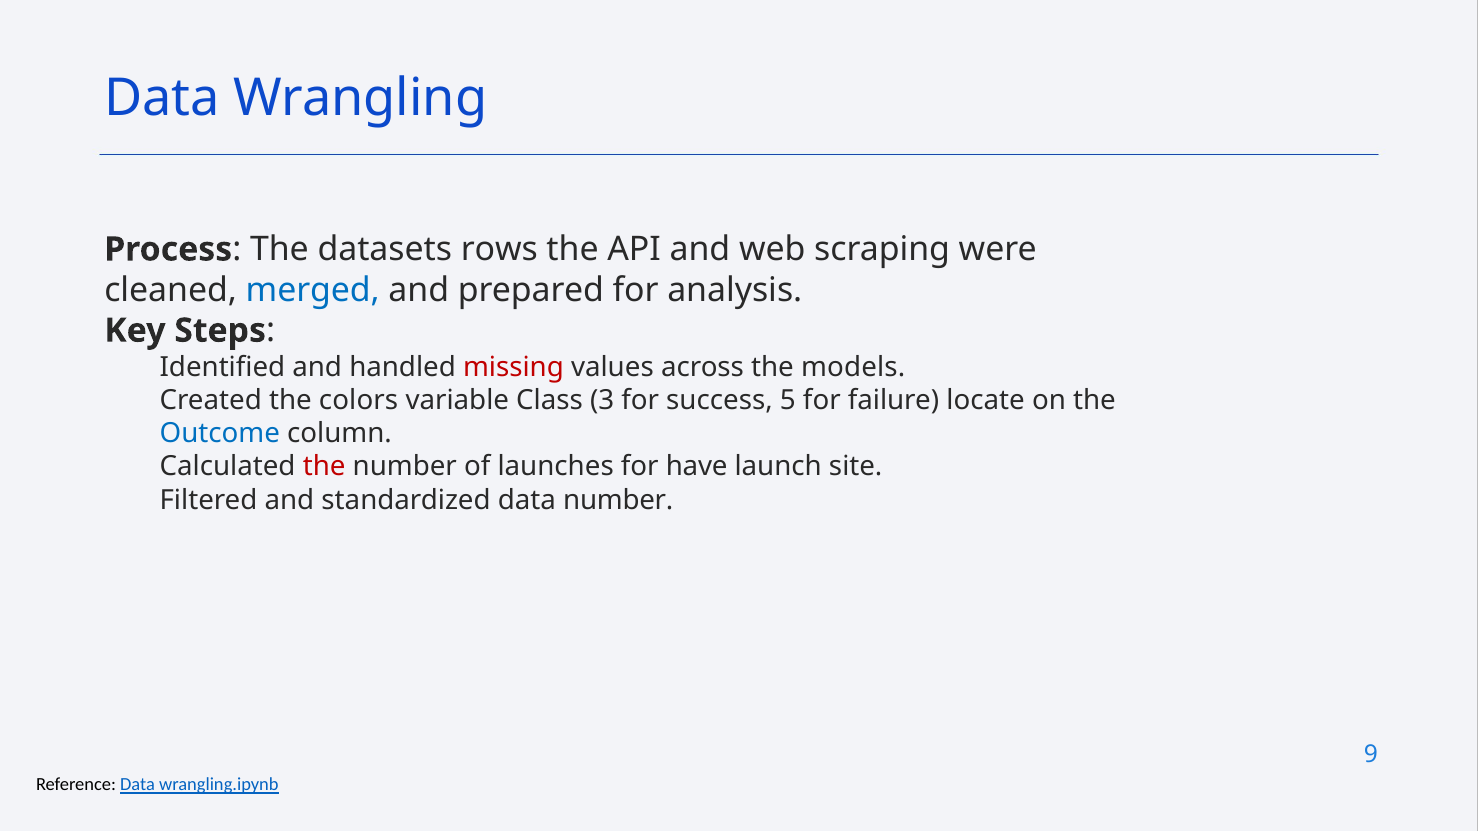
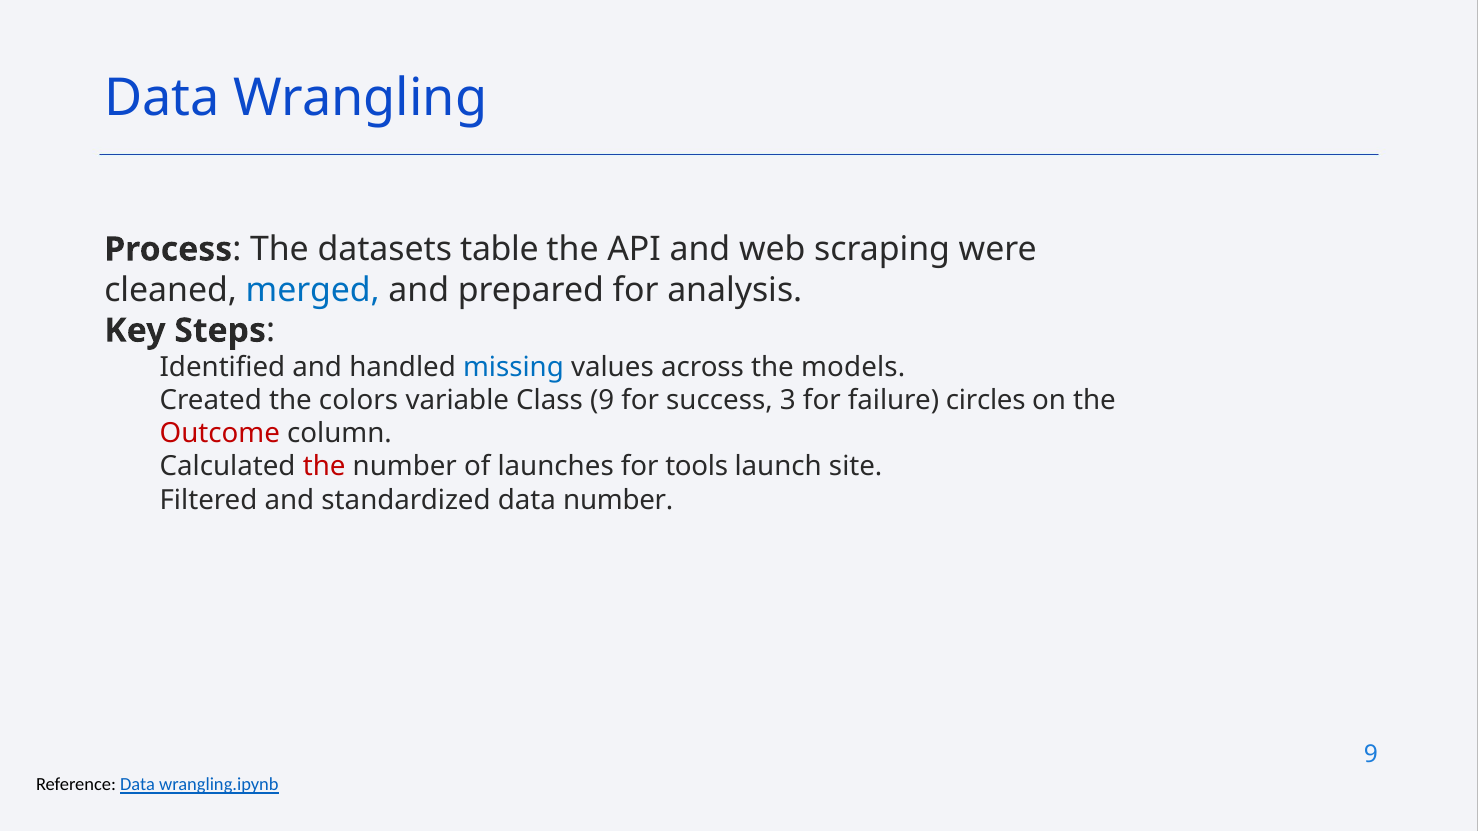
rows: rows -> table
missing colour: red -> blue
Class 3: 3 -> 9
5: 5 -> 3
locate: locate -> circles
Outcome colour: blue -> red
have: have -> tools
